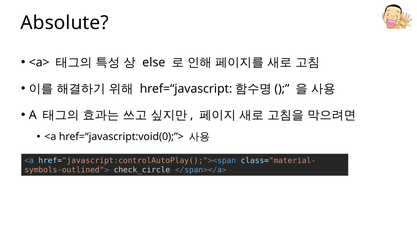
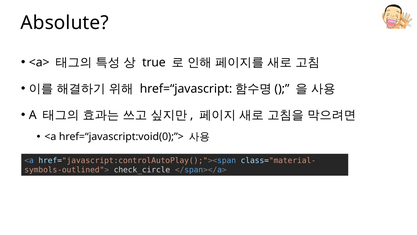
else: else -> true
